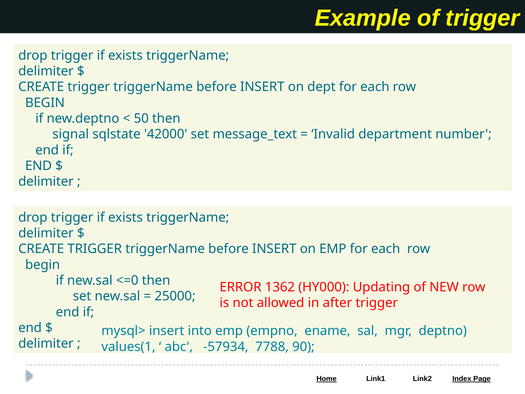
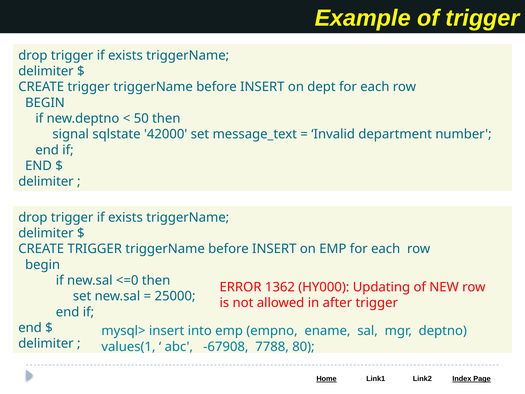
-57934: -57934 -> -67908
90: 90 -> 80
